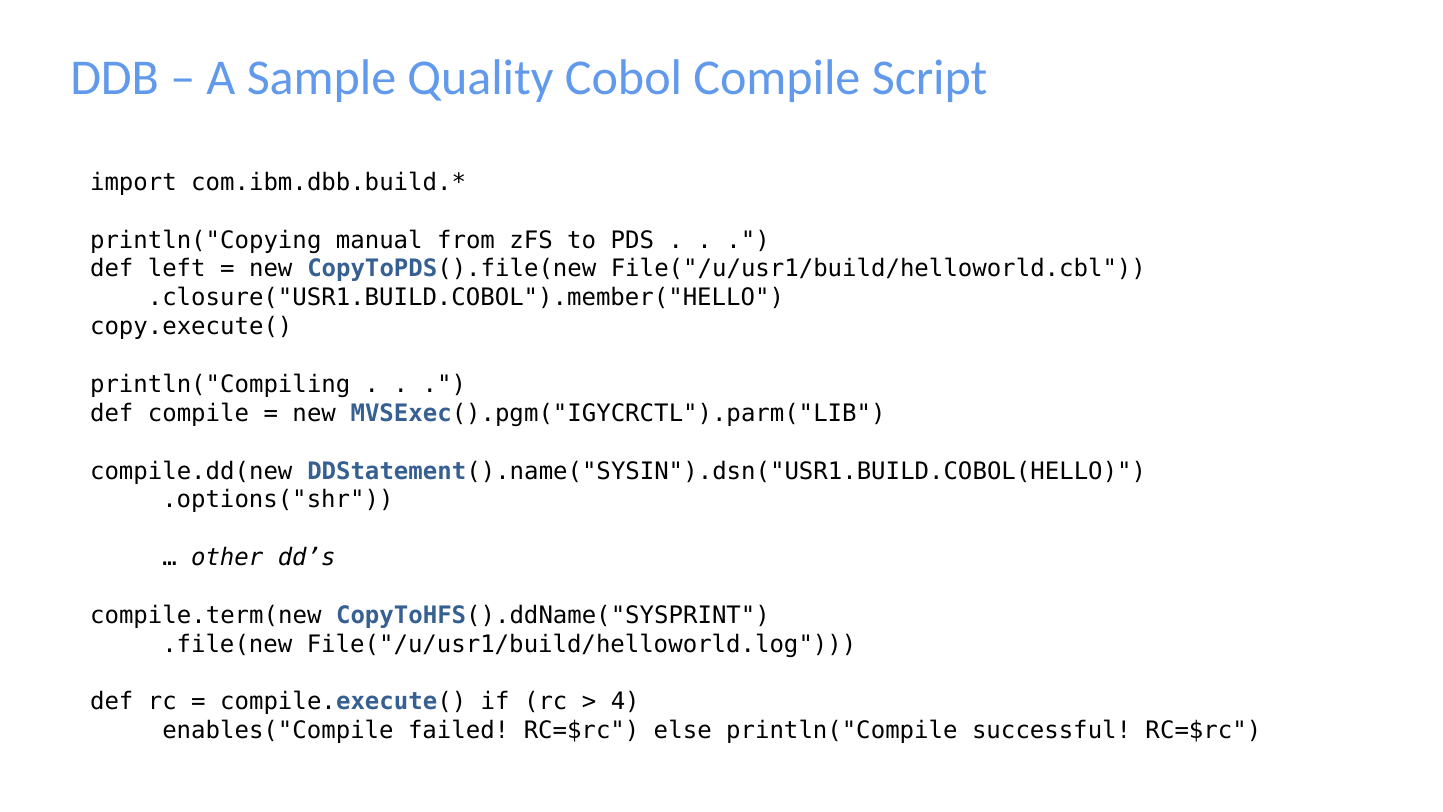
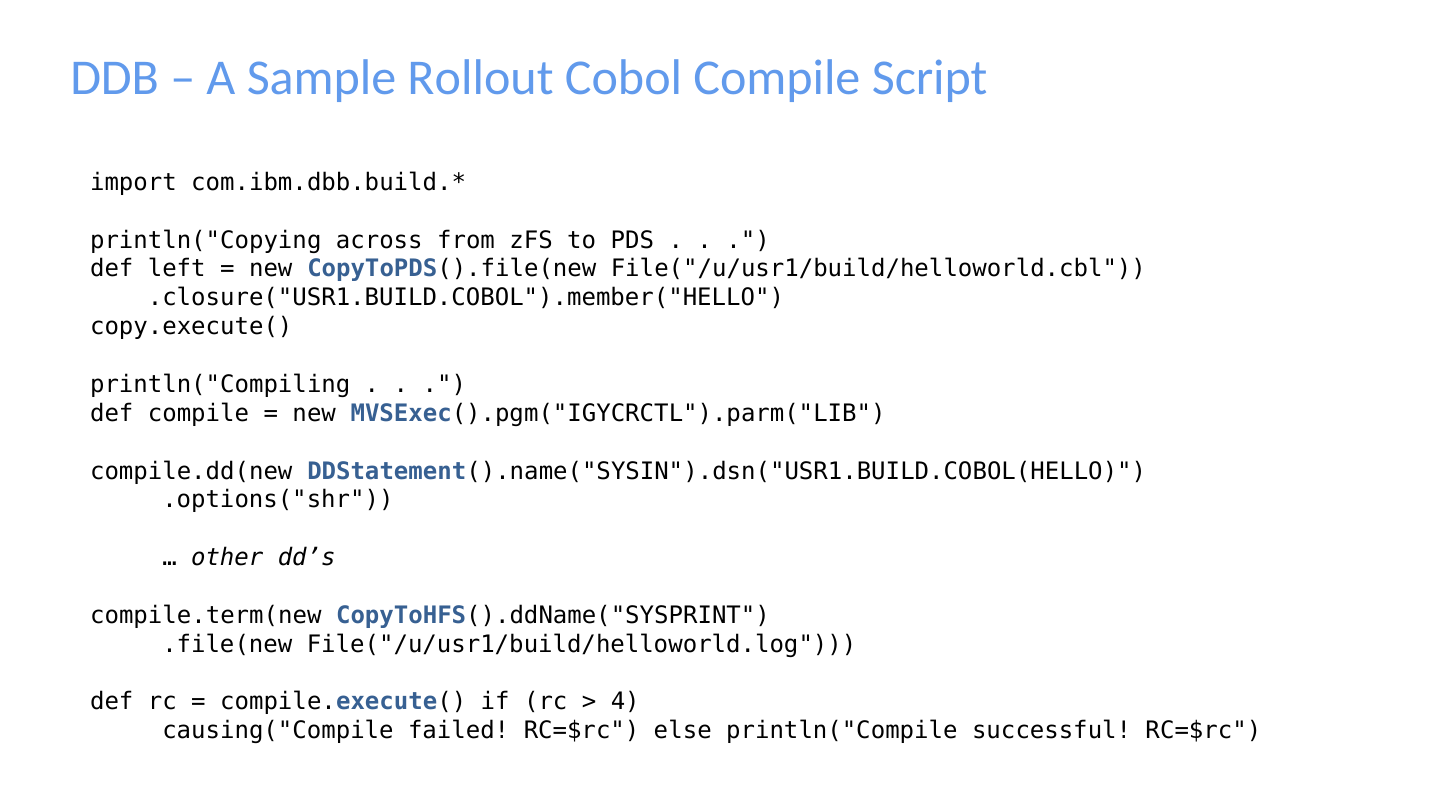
Quality: Quality -> Rollout
manual: manual -> across
enables("Compile: enables("Compile -> causing("Compile
